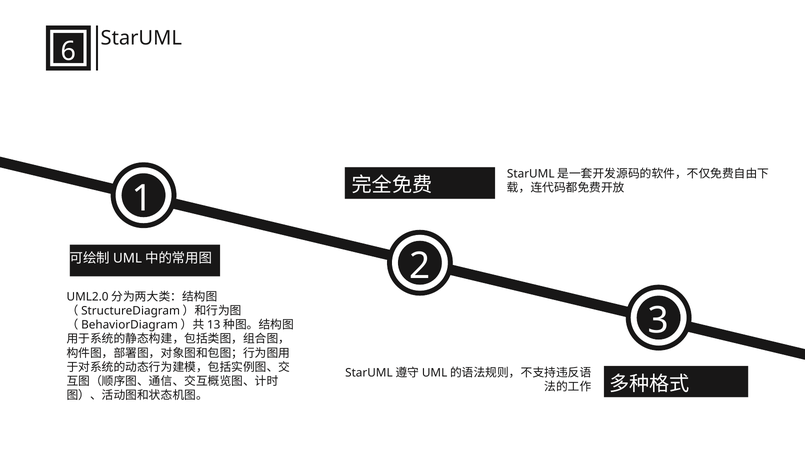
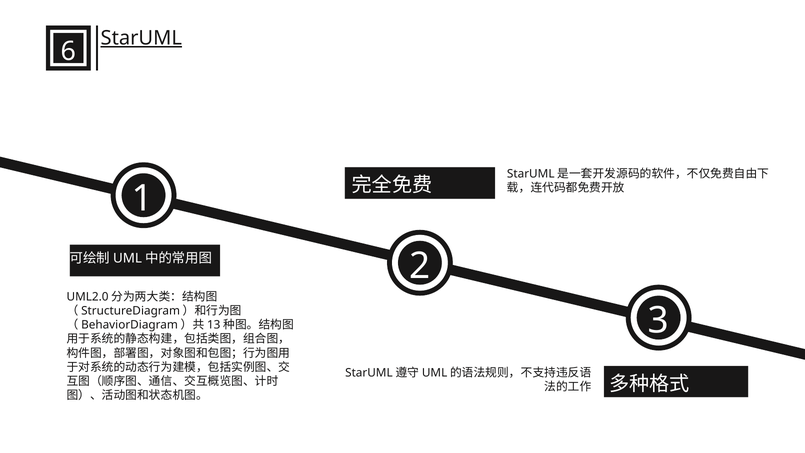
StarUML underline: none -> present
